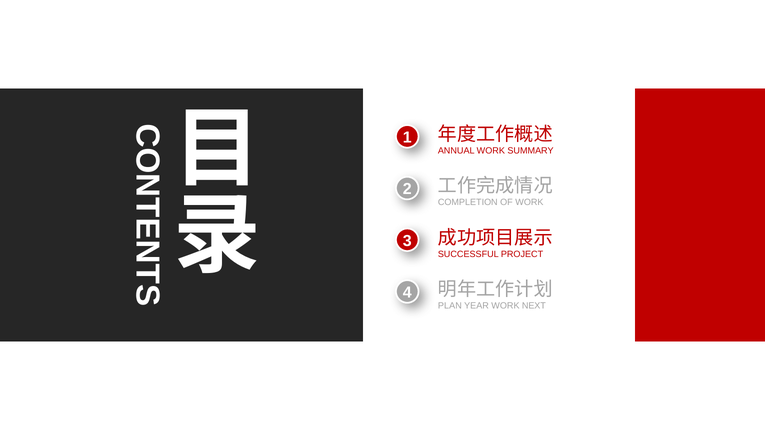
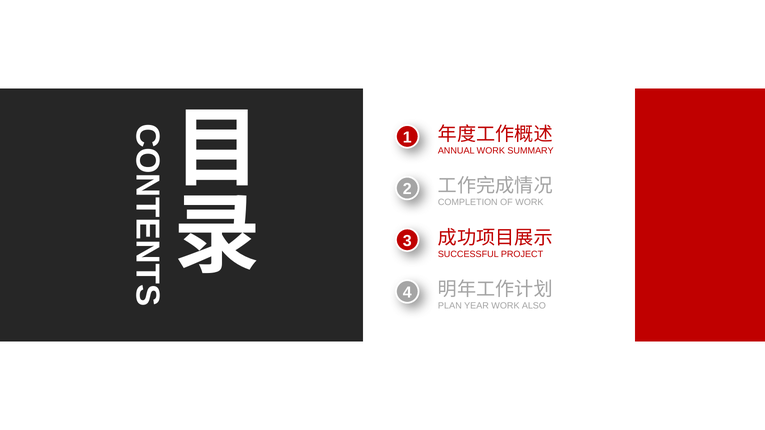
NEXT: NEXT -> ALSO
